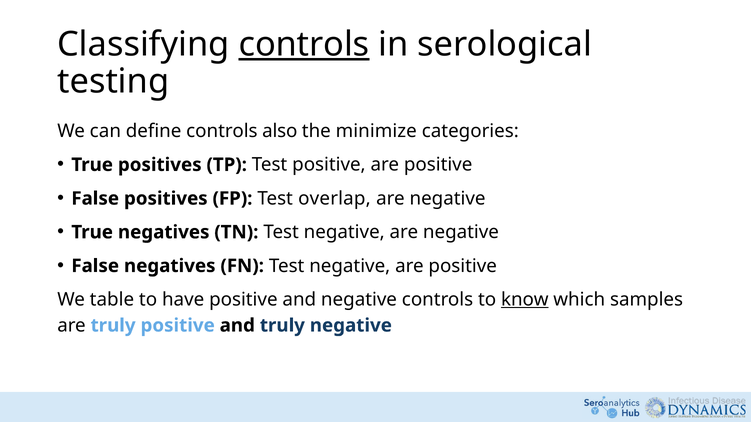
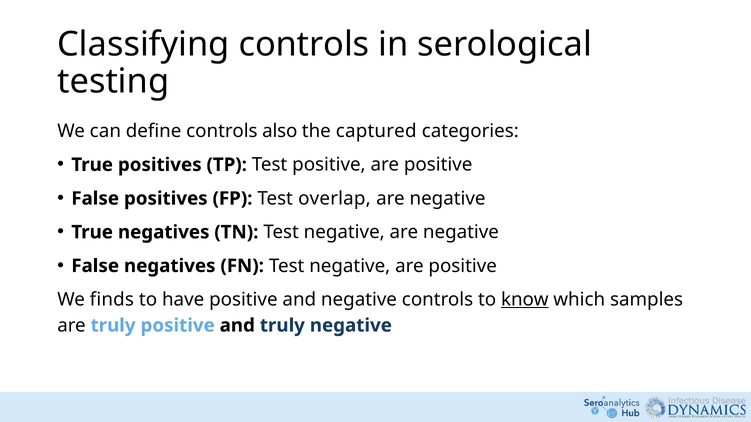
controls at (304, 45) underline: present -> none
minimize: minimize -> captured
table: table -> finds
